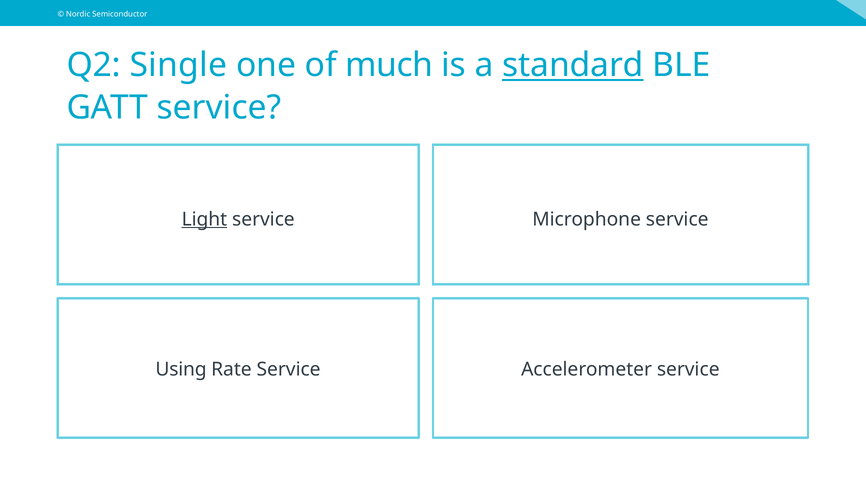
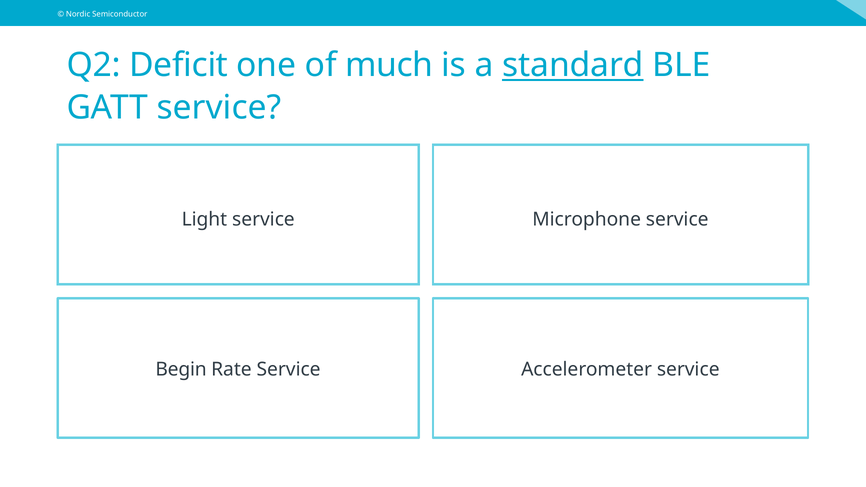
Single: Single -> Deficit
Light underline: present -> none
Using: Using -> Begin
